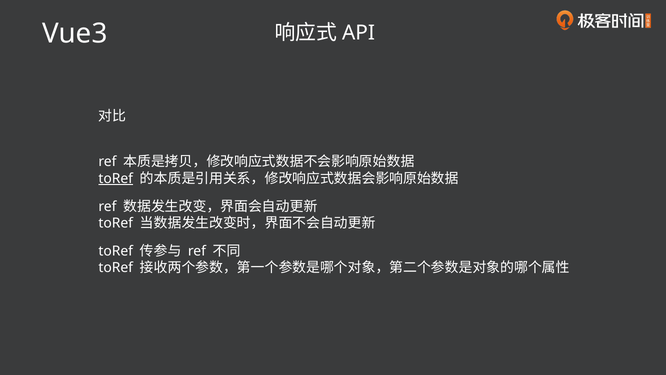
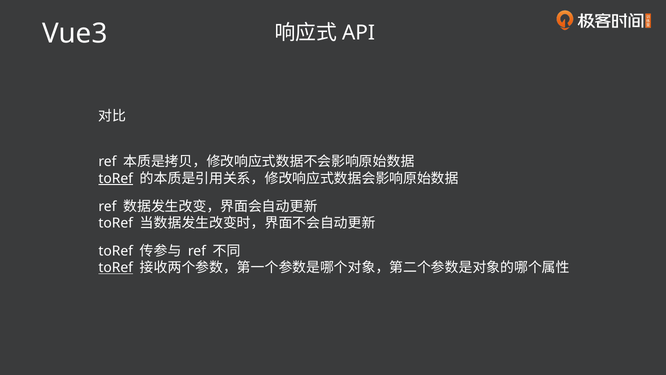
toRef at (116, 267) underline: none -> present
